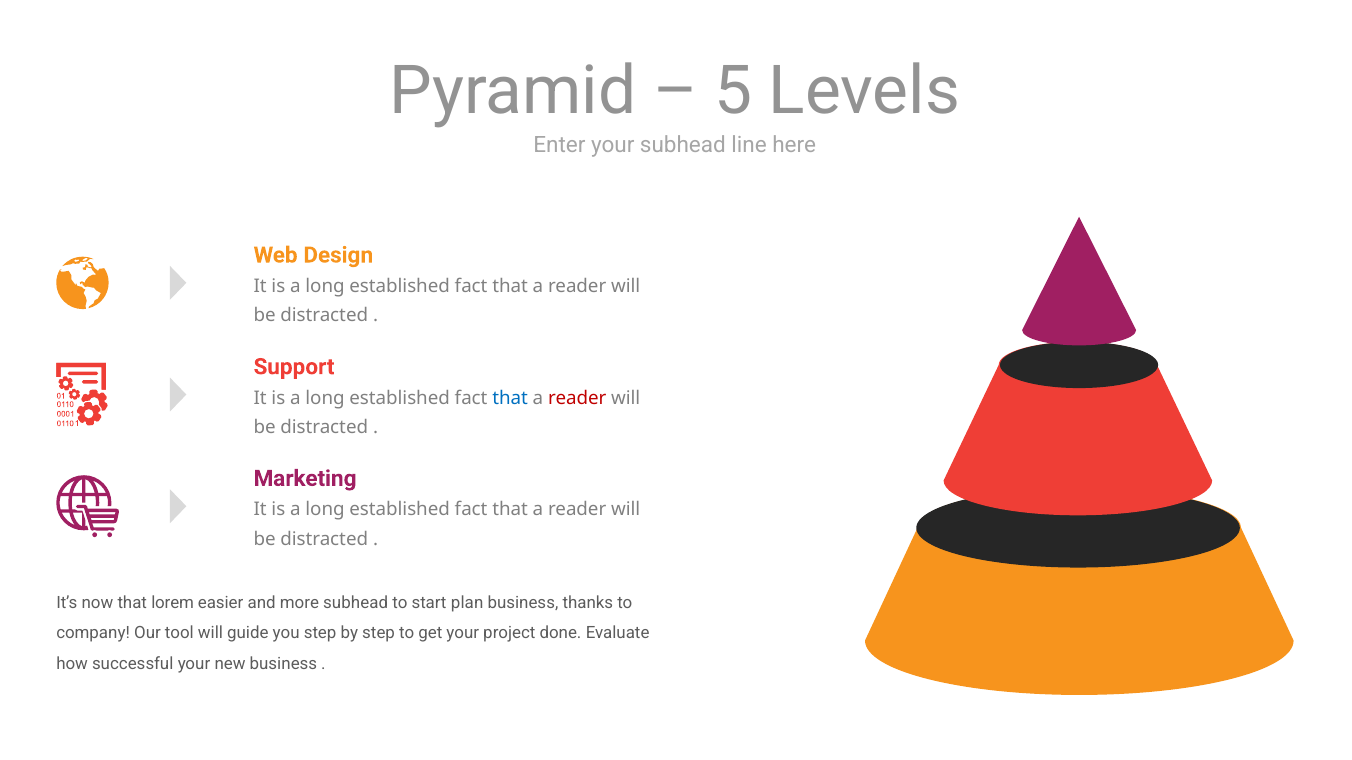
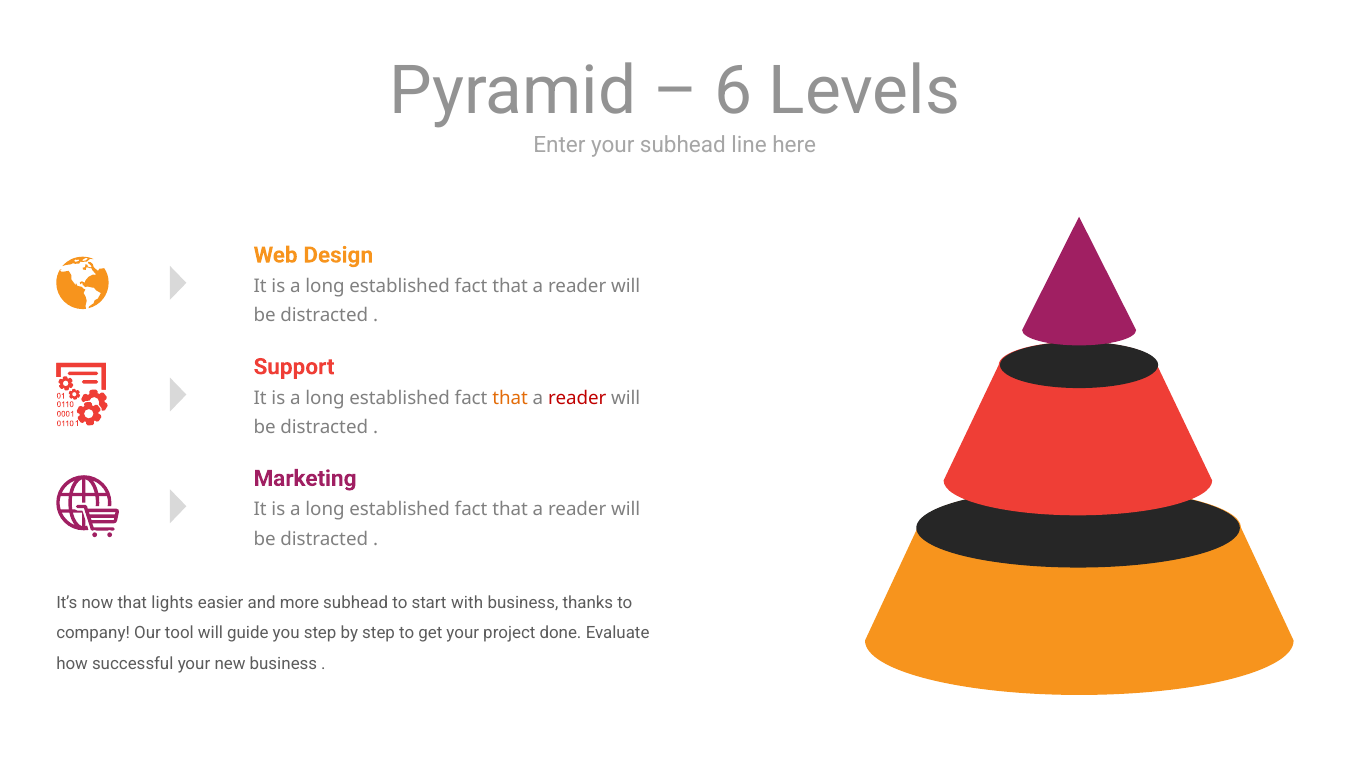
5: 5 -> 6
that at (510, 398) colour: blue -> orange
lorem: lorem -> lights
plan: plan -> with
